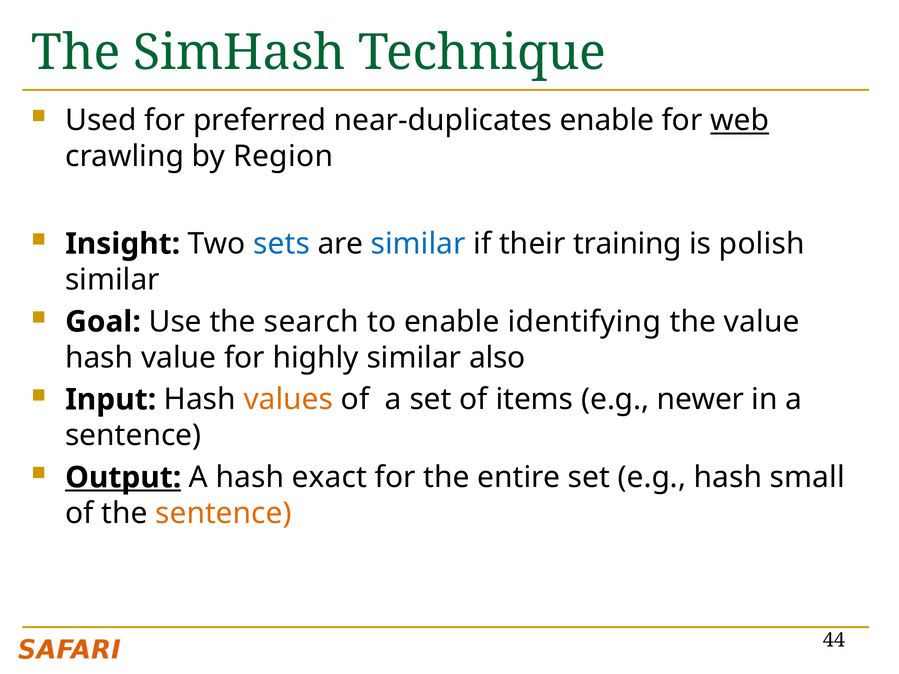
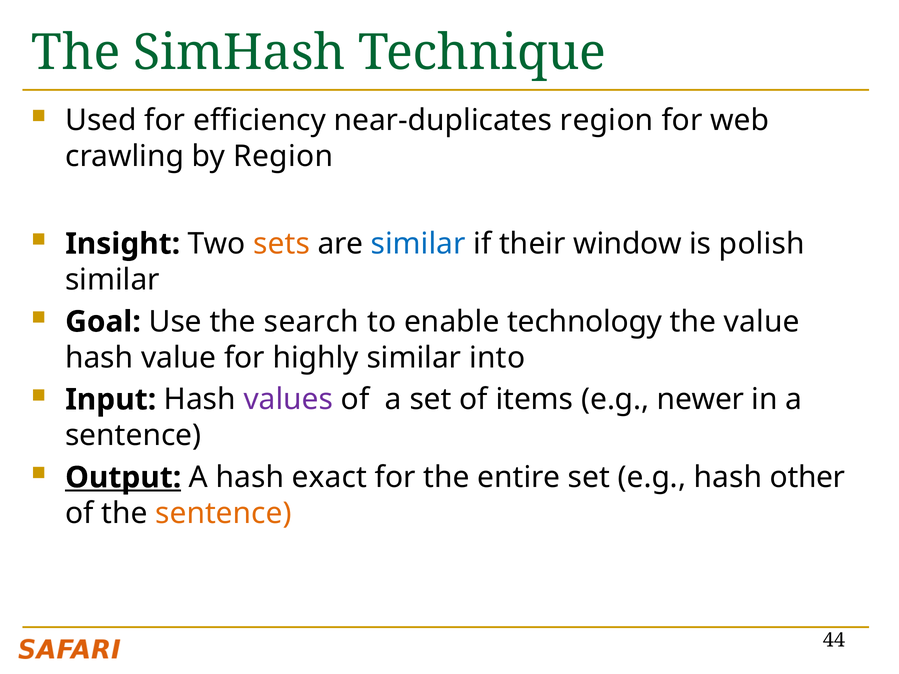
preferred: preferred -> efficiency
near-duplicates enable: enable -> region
web underline: present -> none
sets colour: blue -> orange
training: training -> window
identifying: identifying -> technology
also: also -> into
values colour: orange -> purple
small: small -> other
